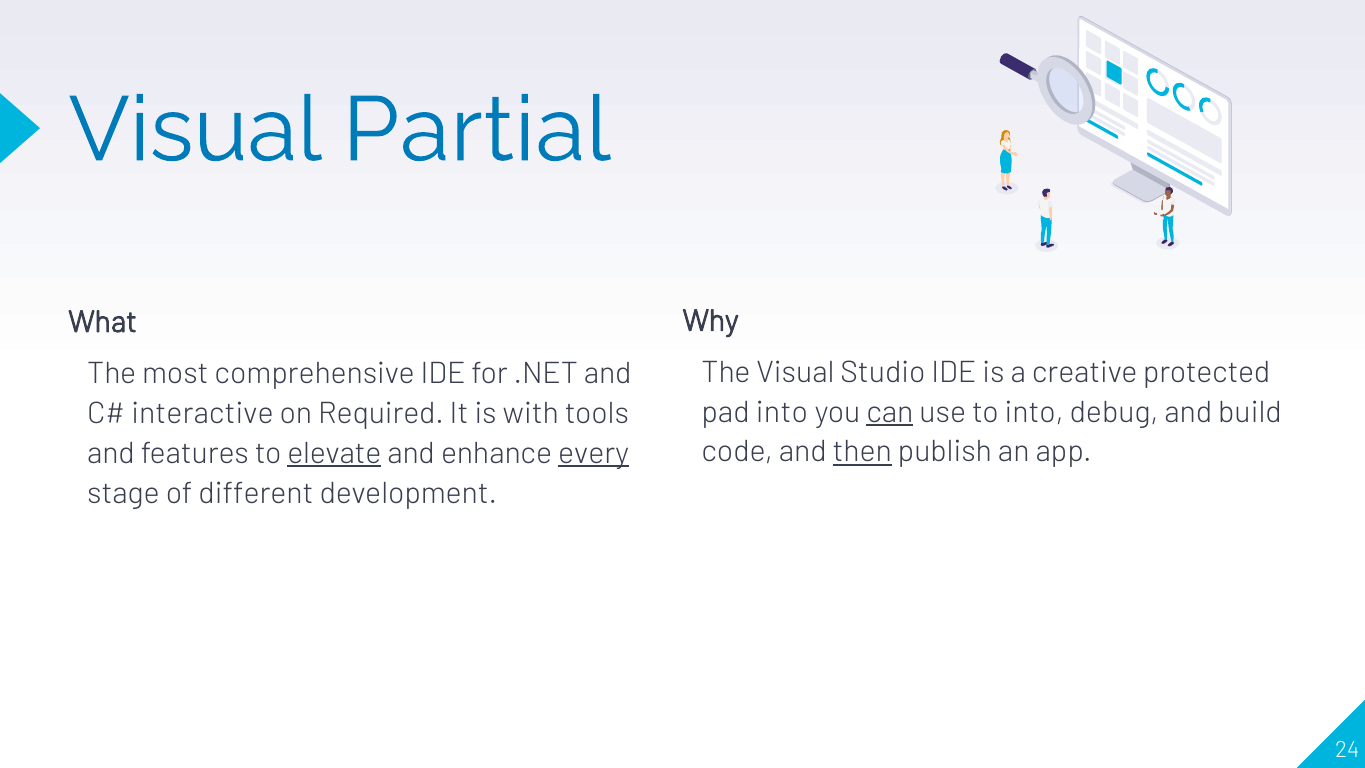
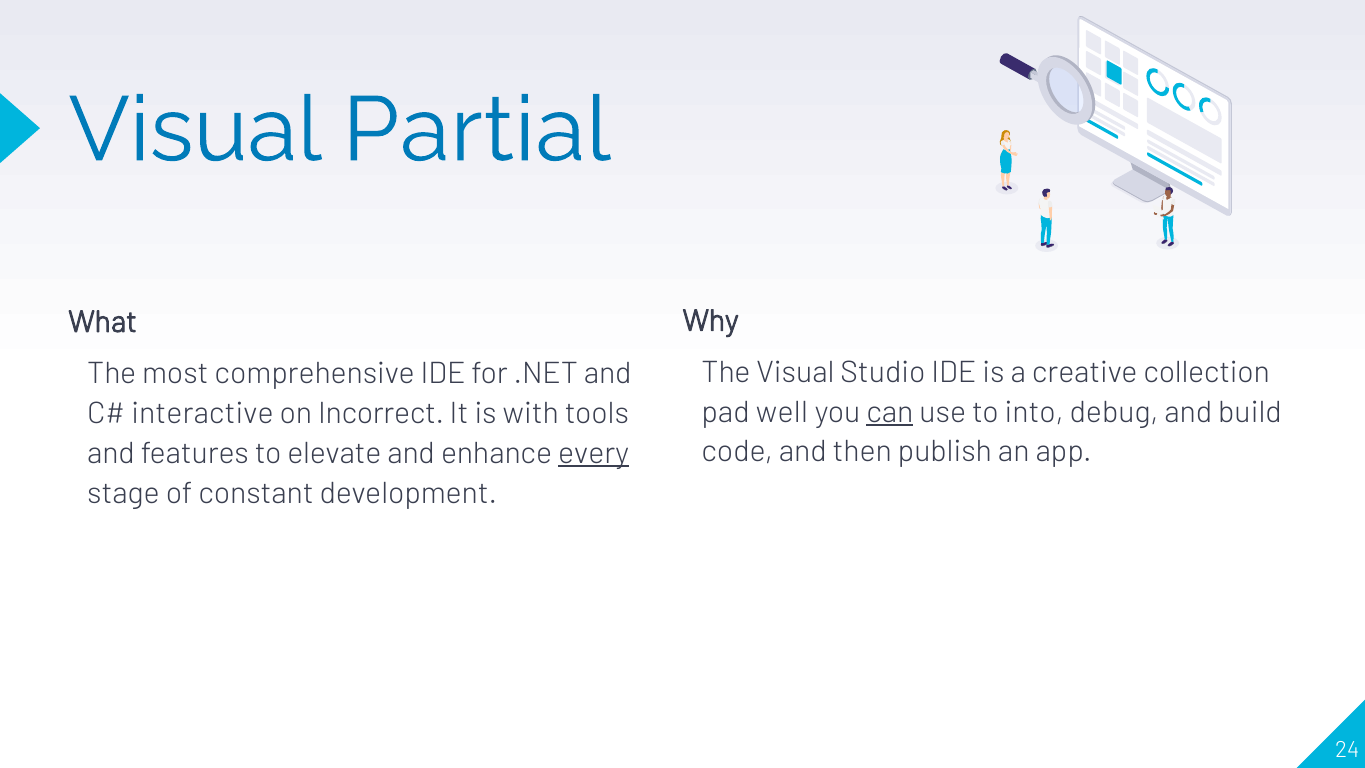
protected: protected -> collection
pad into: into -> well
Required: Required -> Incorrect
then underline: present -> none
elevate underline: present -> none
different: different -> constant
